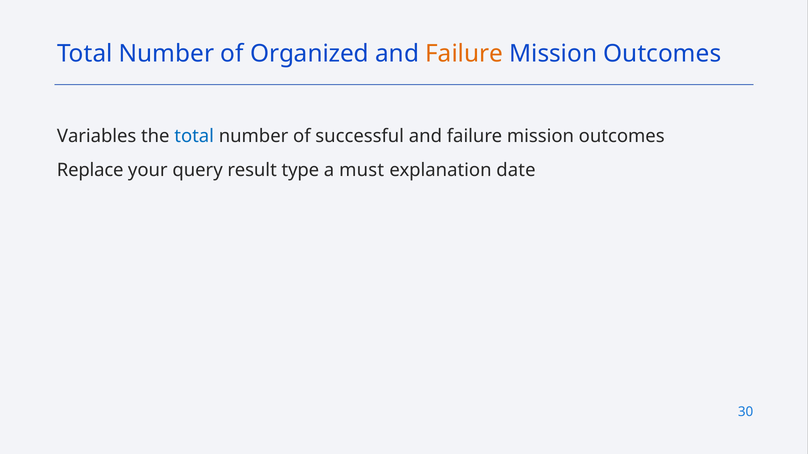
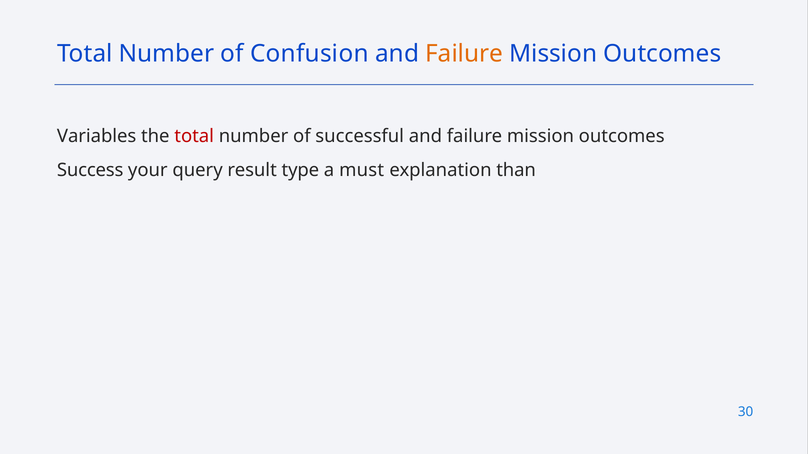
Organized: Organized -> Confusion
total at (194, 136) colour: blue -> red
Replace: Replace -> Success
date: date -> than
